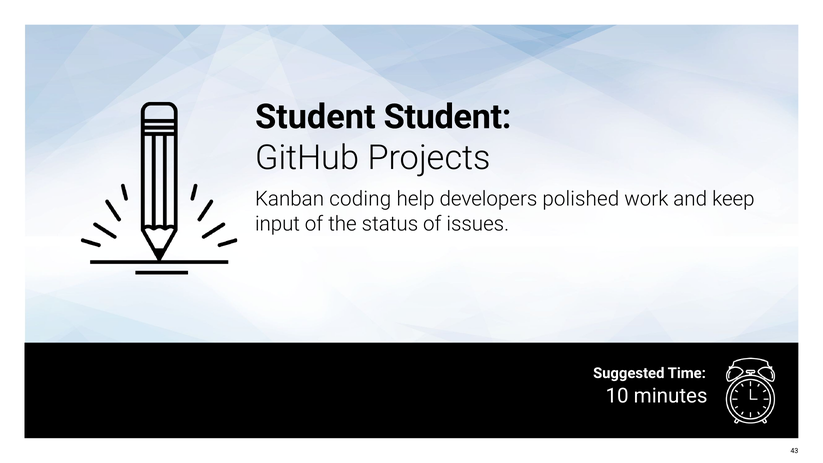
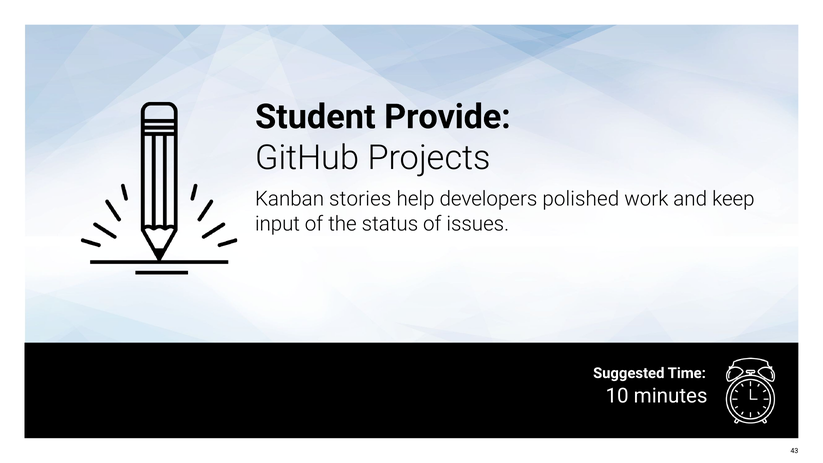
Student Student: Student -> Provide
coding: coding -> stories
